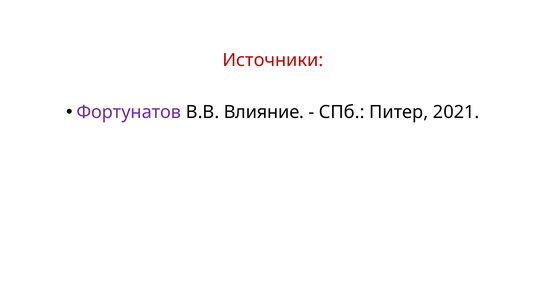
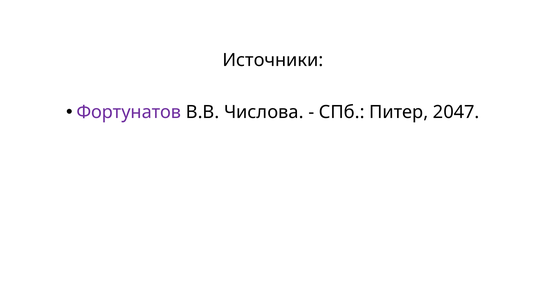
Источники colour: red -> black
Влияние: Влияние -> Числова
2021: 2021 -> 2047
